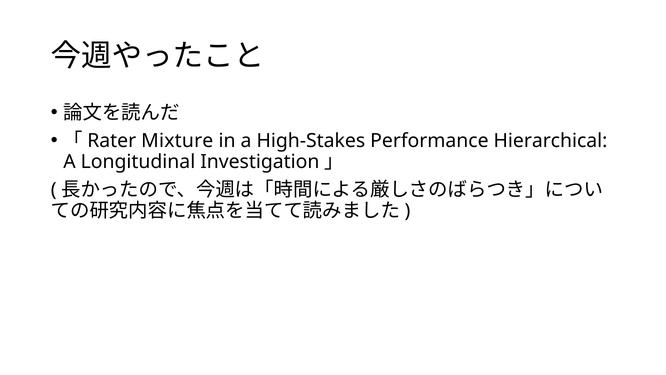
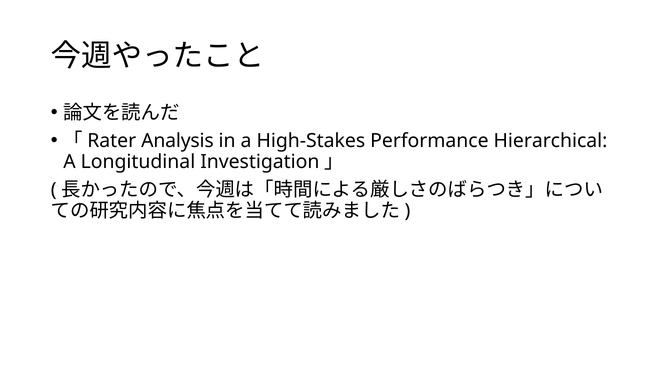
Mixture: Mixture -> Analysis
